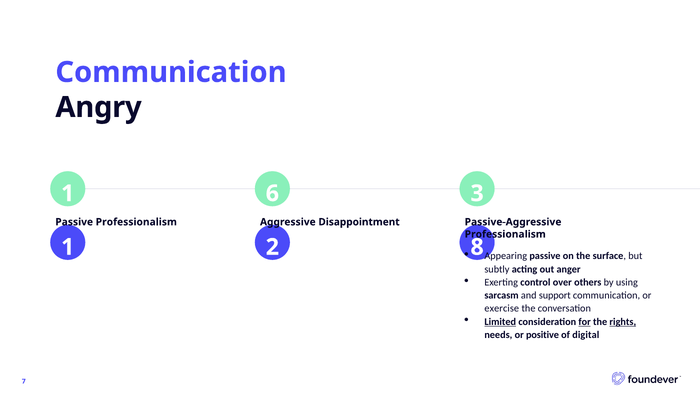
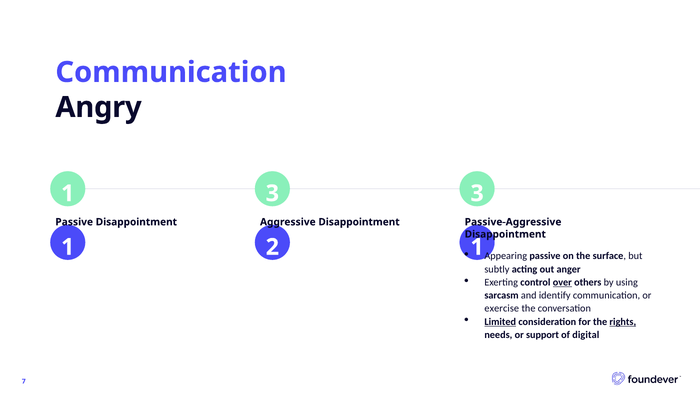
1 6: 6 -> 3
Passive Professionalism: Professionalism -> Disappointment
Professionalism at (505, 234): Professionalism -> Disappointment
2 8: 8 -> 1
over underline: none -> present
support: support -> identify
for underline: present -> none
positive: positive -> support
